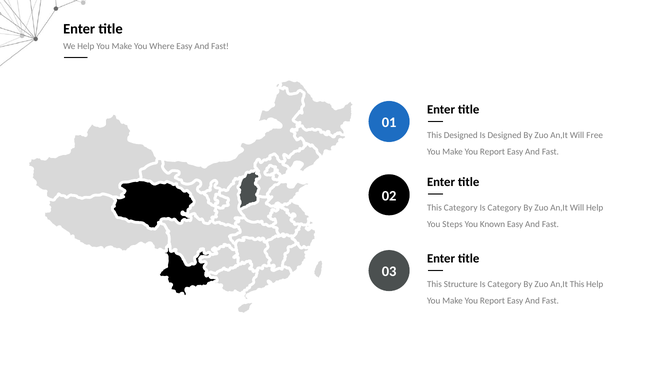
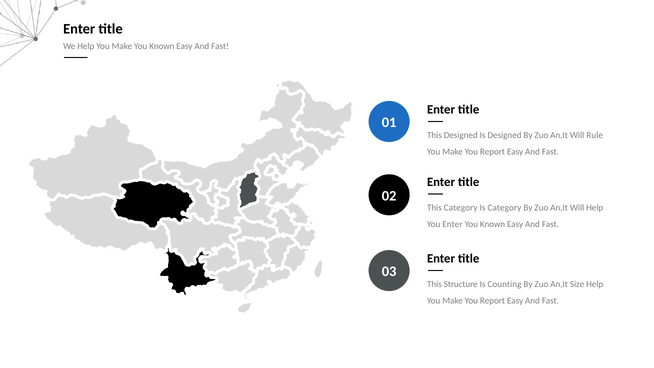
Make You Where: Where -> Known
Free: Free -> Rule
You Steps: Steps -> Enter
Category at (504, 284): Category -> Counting
An,It This: This -> Size
